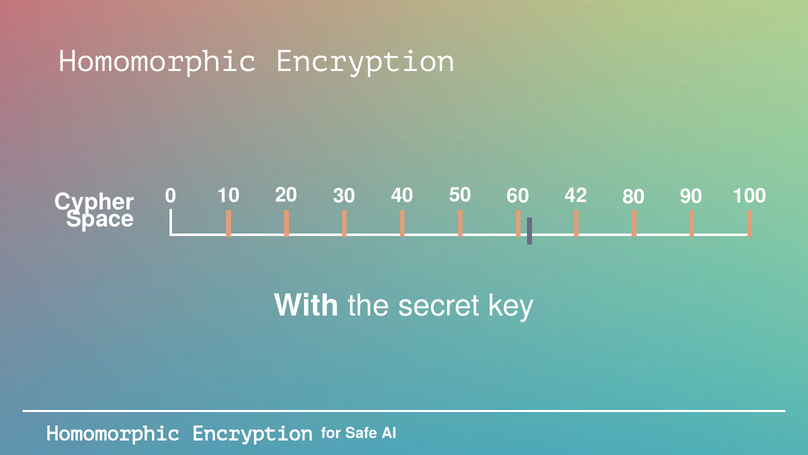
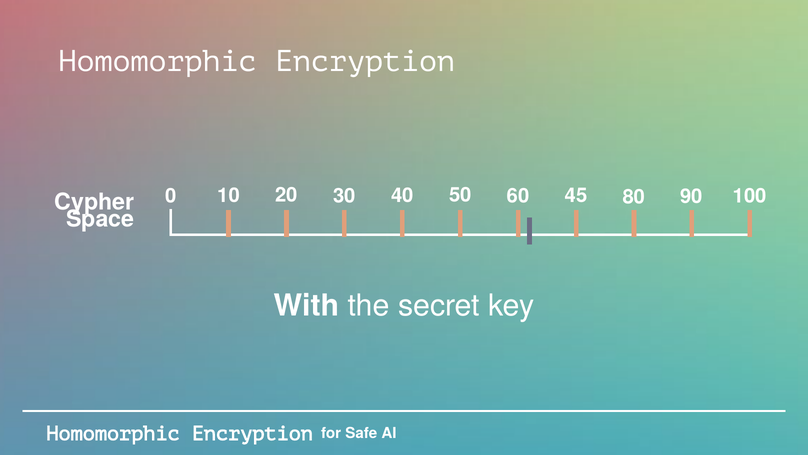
42: 42 -> 45
